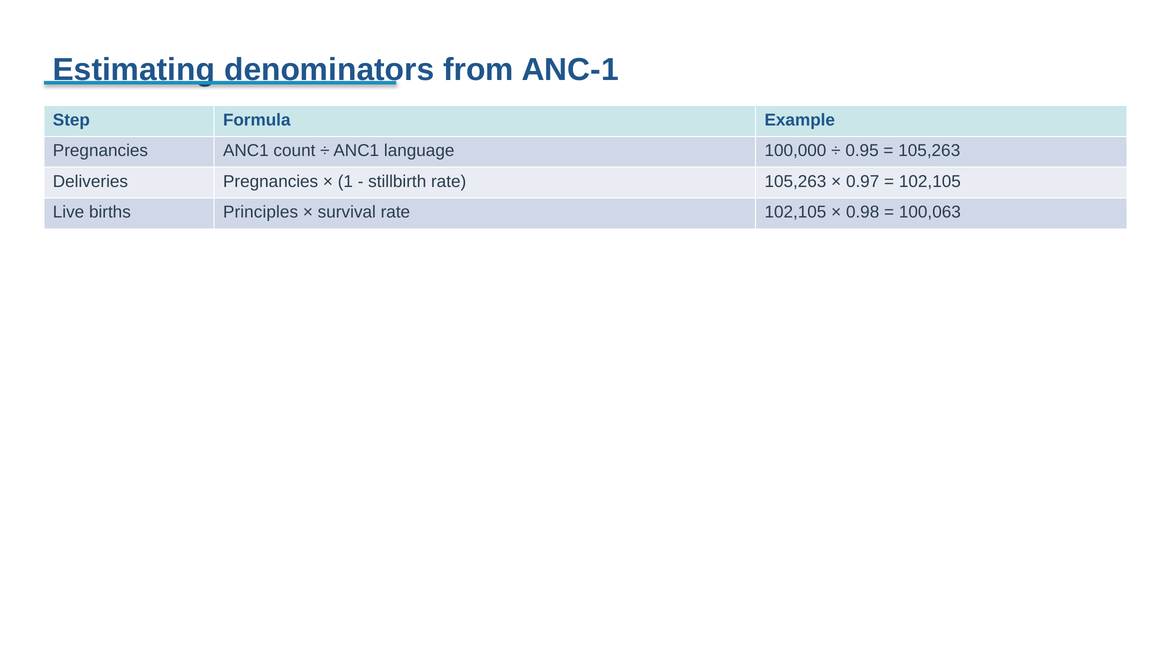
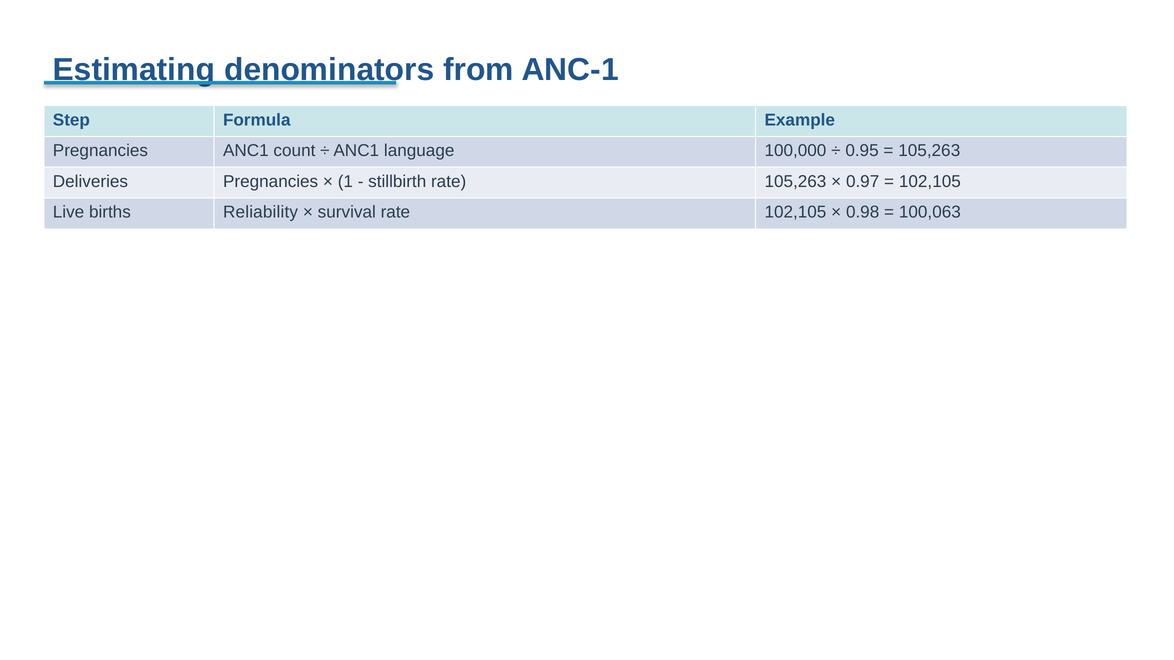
Principles: Principles -> Reliability
